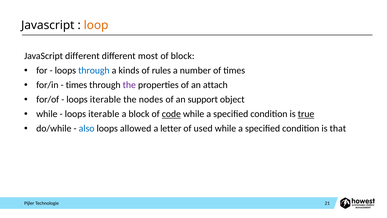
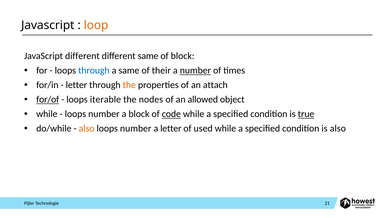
different most: most -> same
a kinds: kinds -> same
rules: rules -> their
number at (195, 70) underline: none -> present
times at (76, 85): times -> letter
the at (129, 85) colour: purple -> orange
for/of underline: none -> present
support: support -> allowed
iterable at (104, 114): iterable -> number
also at (87, 128) colour: blue -> orange
allowed at (136, 128): allowed -> number
is that: that -> also
